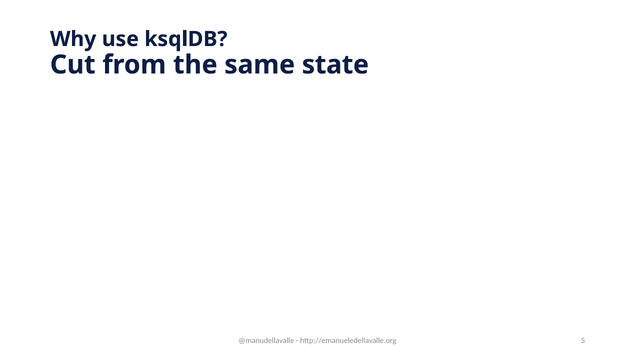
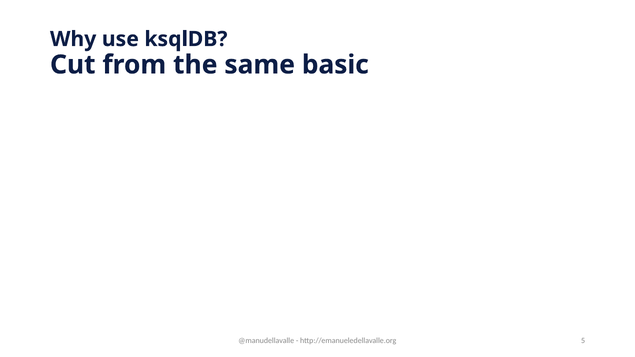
state: state -> basic
